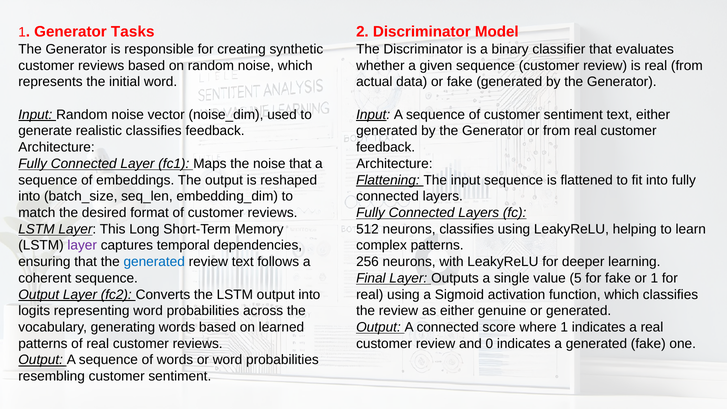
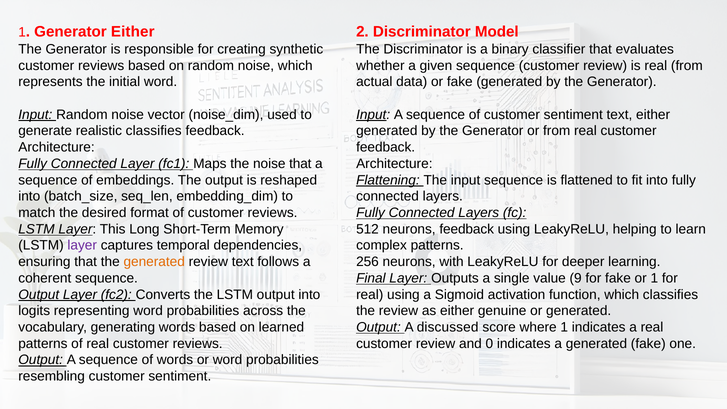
Generator Tasks: Tasks -> Either
neurons classifies: classifies -> feedback
generated at (154, 262) colour: blue -> orange
5: 5 -> 9
A connected: connected -> discussed
